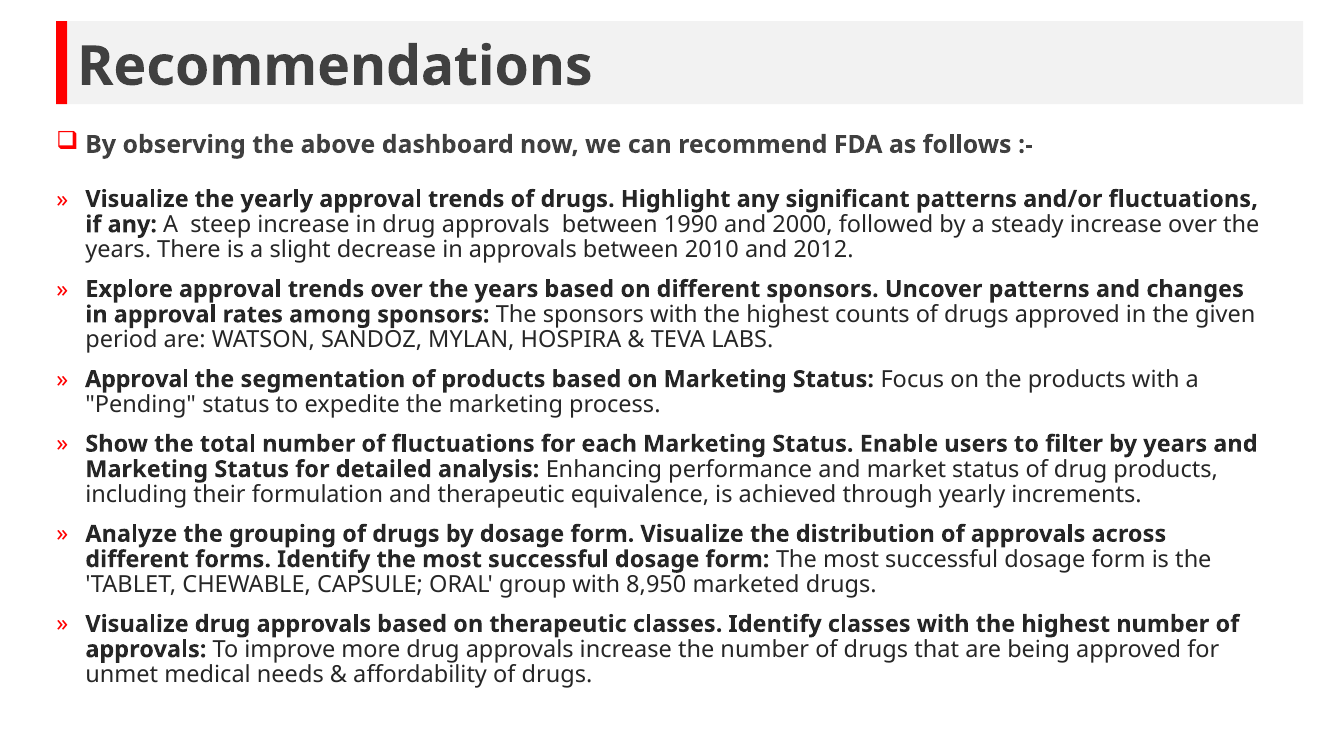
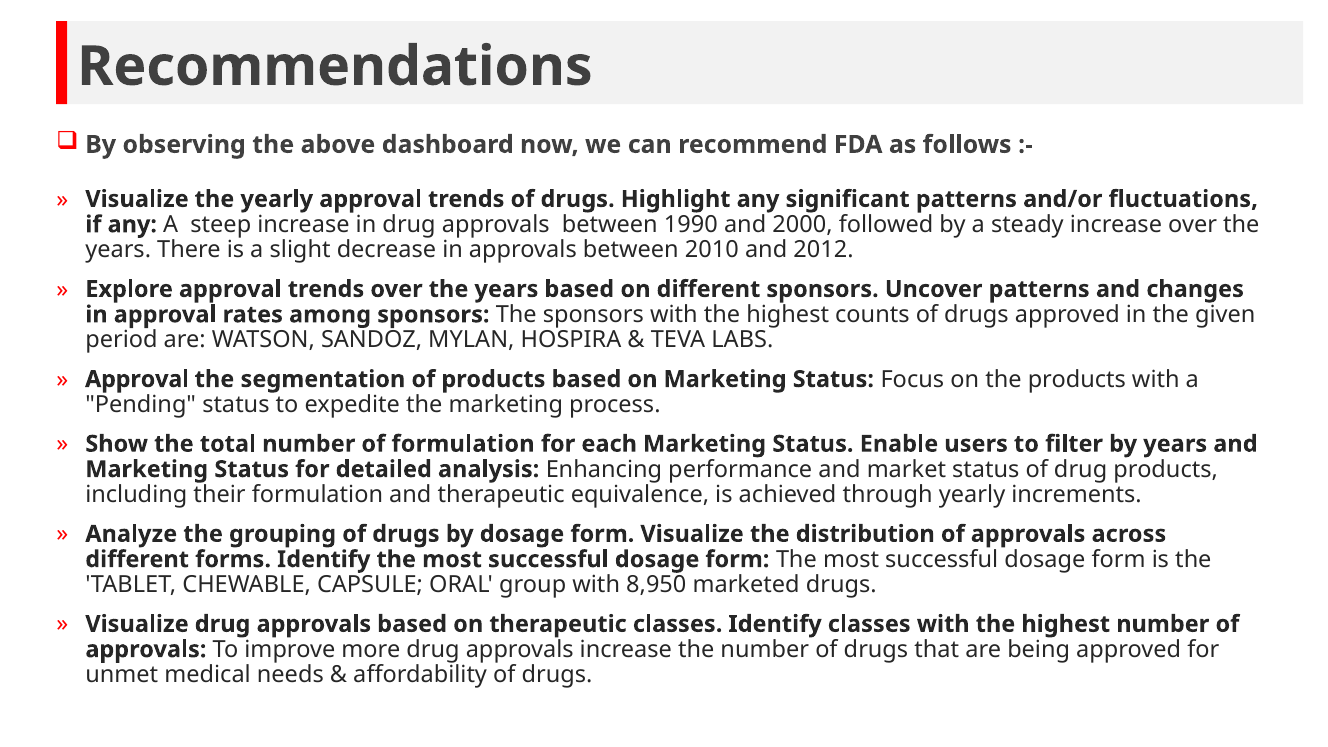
of fluctuations: fluctuations -> formulation
